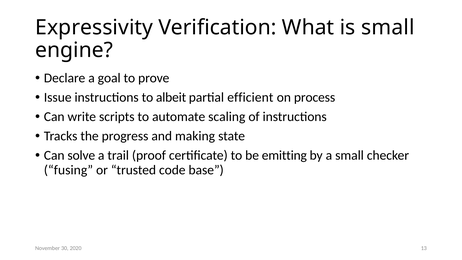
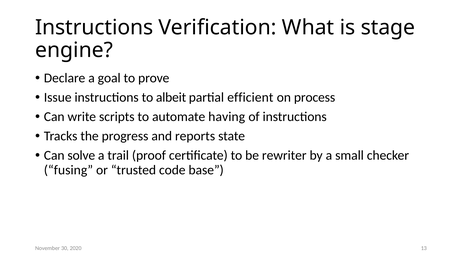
Expressivity at (94, 27): Expressivity -> Instructions
is small: small -> stage
scaling: scaling -> having
making: making -> reports
emitting: emitting -> rewriter
